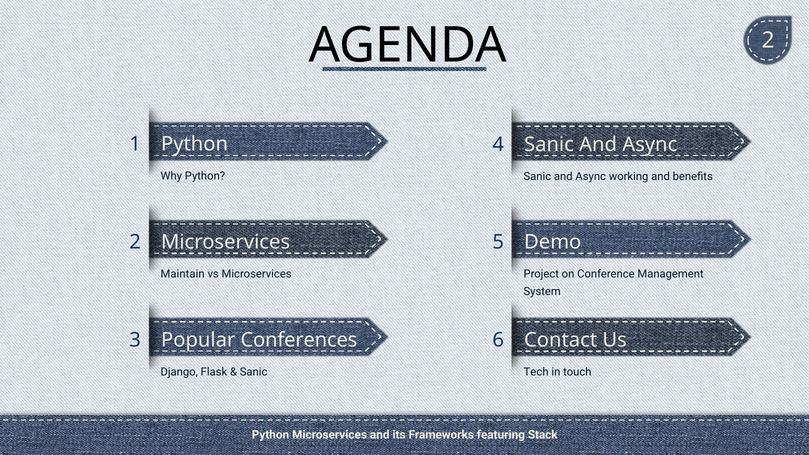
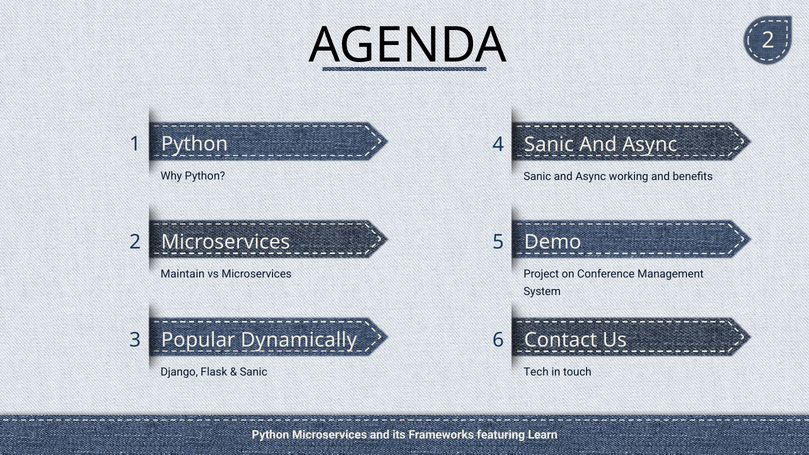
Conferences: Conferences -> Dynamically
Stack: Stack -> Learn
